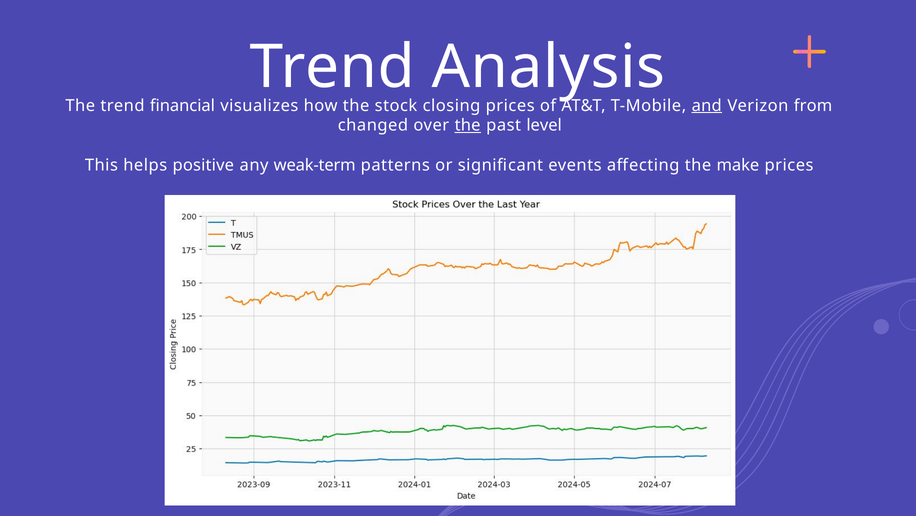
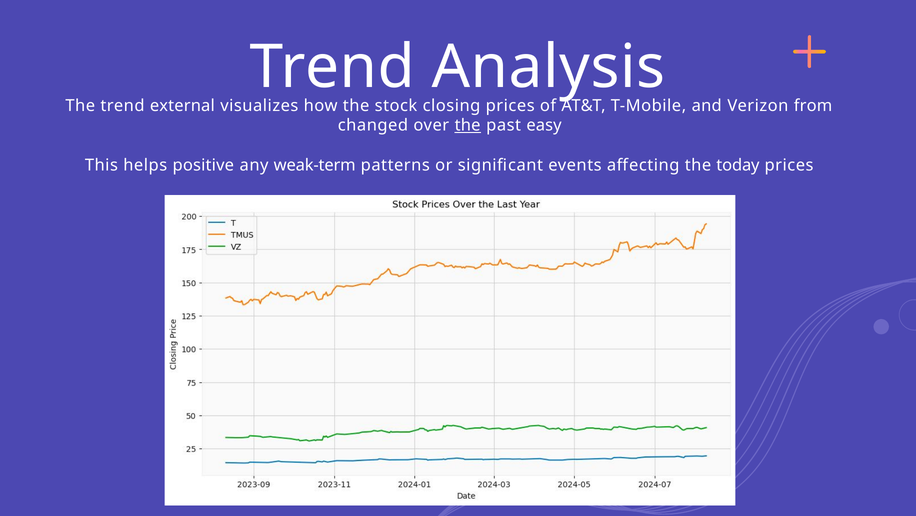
financial: financial -> external
and underline: present -> none
level: level -> easy
make: make -> today
